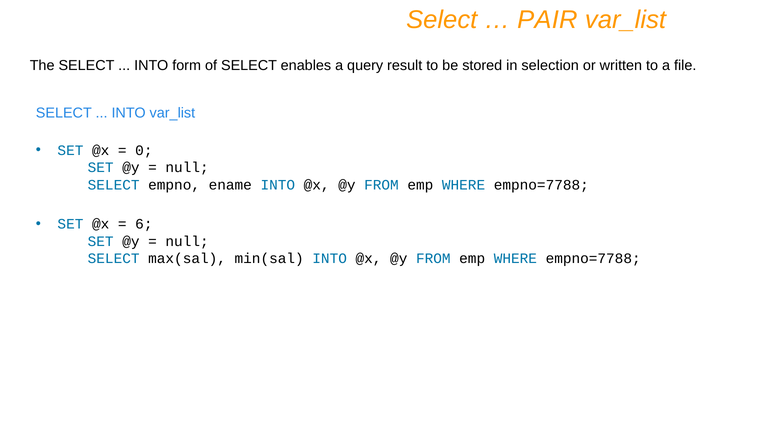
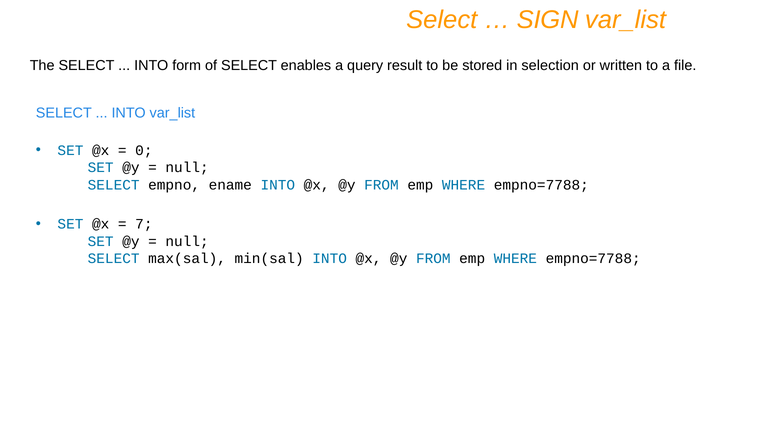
PAIR: PAIR -> SIGN
6: 6 -> 7
